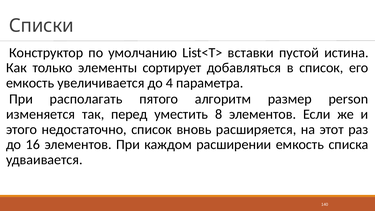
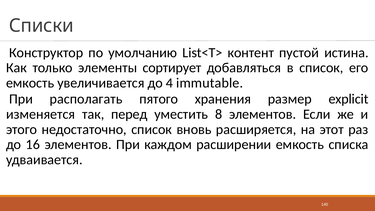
вставки: вставки -> контент
параметра: параметра -> immutable
алгоритм: алгоритм -> хранения
person: person -> explicit
